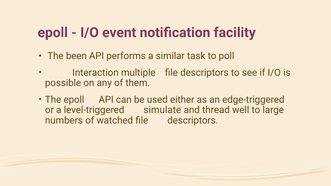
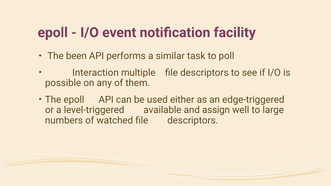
simulate: simulate -> available
thread: thread -> assign
